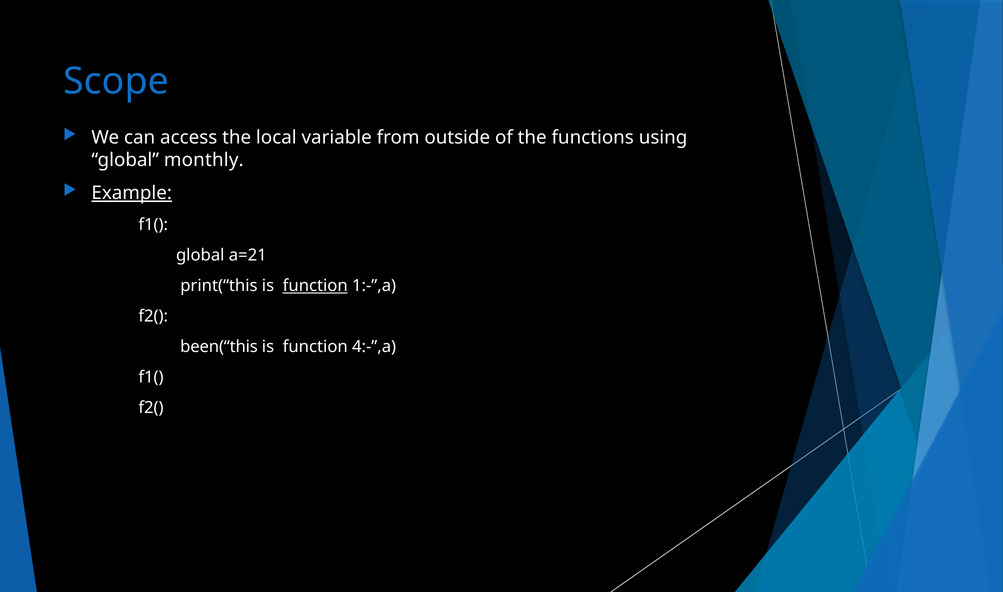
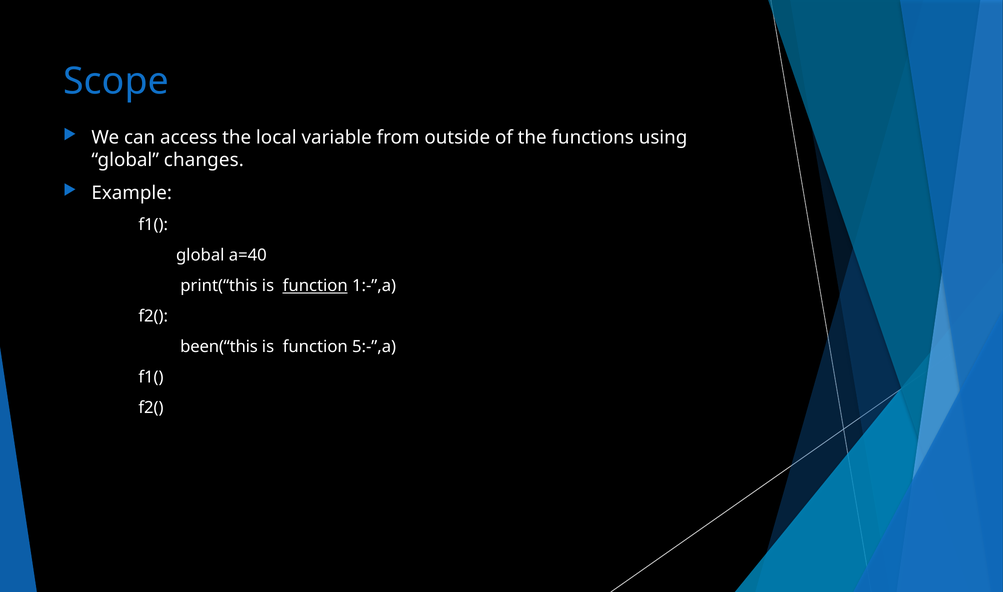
monthly: monthly -> changes
Example underline: present -> none
a=21: a=21 -> a=40
4:-”,a: 4:-”,a -> 5:-”,a
